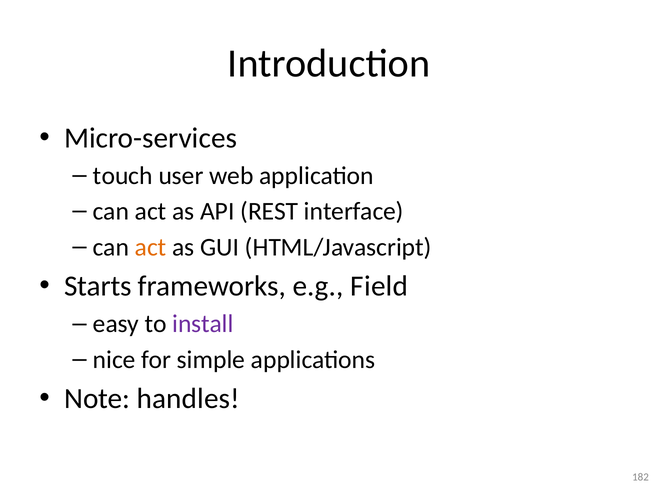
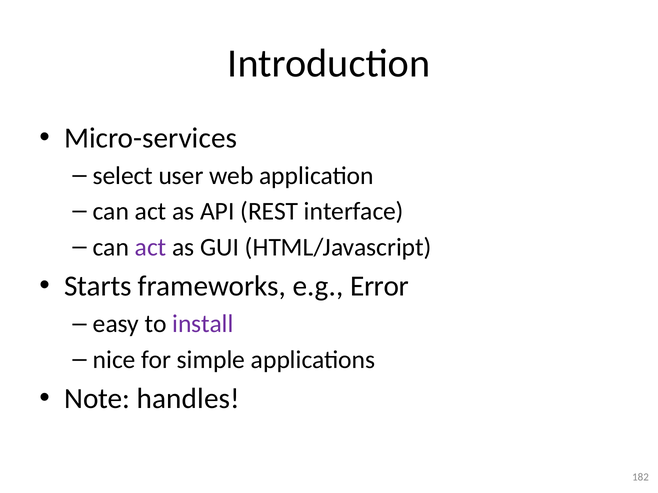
touch: touch -> select
act at (151, 248) colour: orange -> purple
Field: Field -> Error
